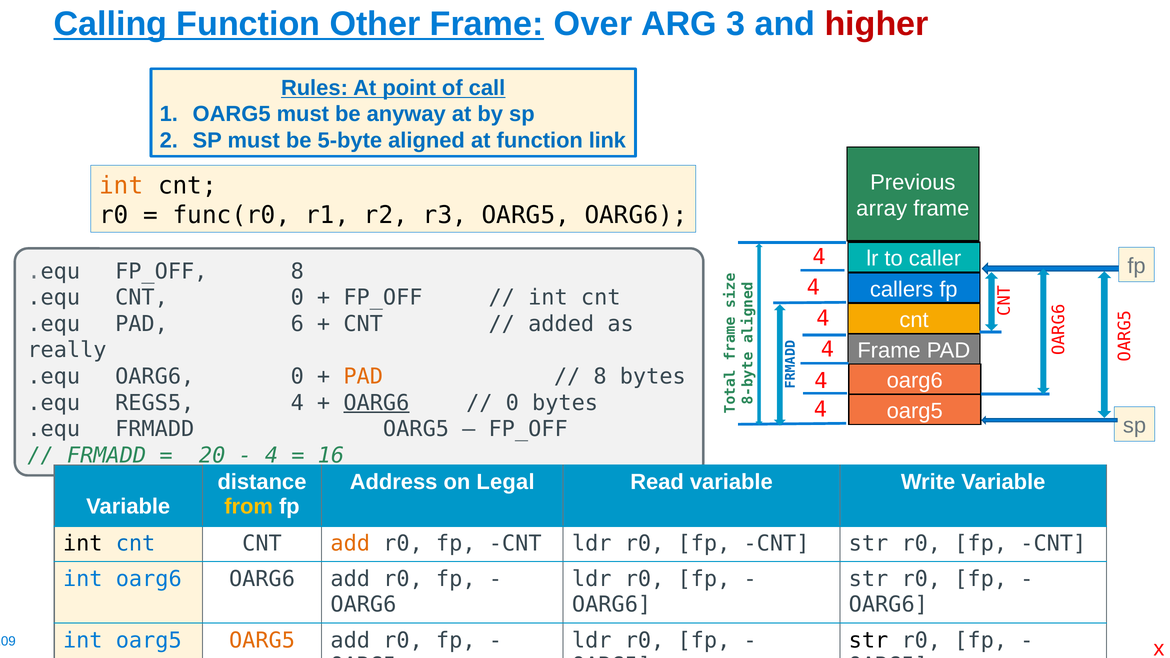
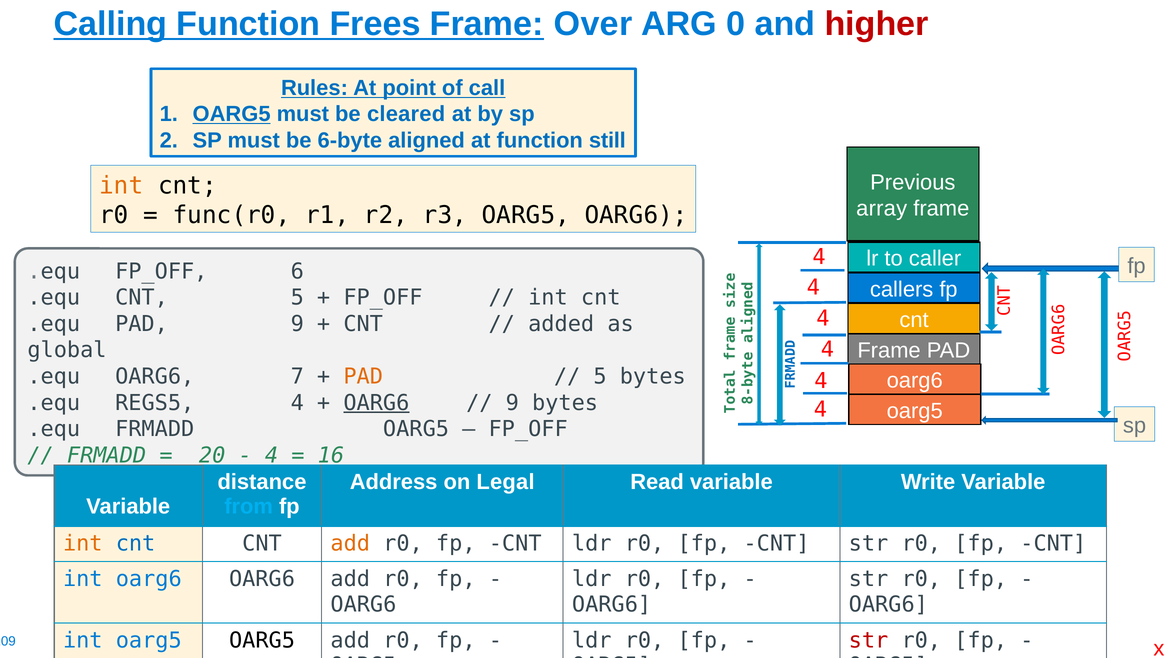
Other: Other -> Frees
3: 3 -> 0
OARG5 at (232, 114) underline: none -> present
anyway: anyway -> cleared
5-byte: 5-byte -> 6-byte
link: link -> still
FP_OFF 8: 8 -> 6
CNT 0: 0 -> 5
PAD 6: 6 -> 9
really: really -> global
OARG6 0: 0 -> 7
8 at (600, 377): 8 -> 5
0 at (512, 403): 0 -> 9
from colour: yellow -> light blue
int at (83, 544) colour: black -> orange
OARG5 at (262, 640) colour: orange -> black
str at (869, 640) colour: black -> red
